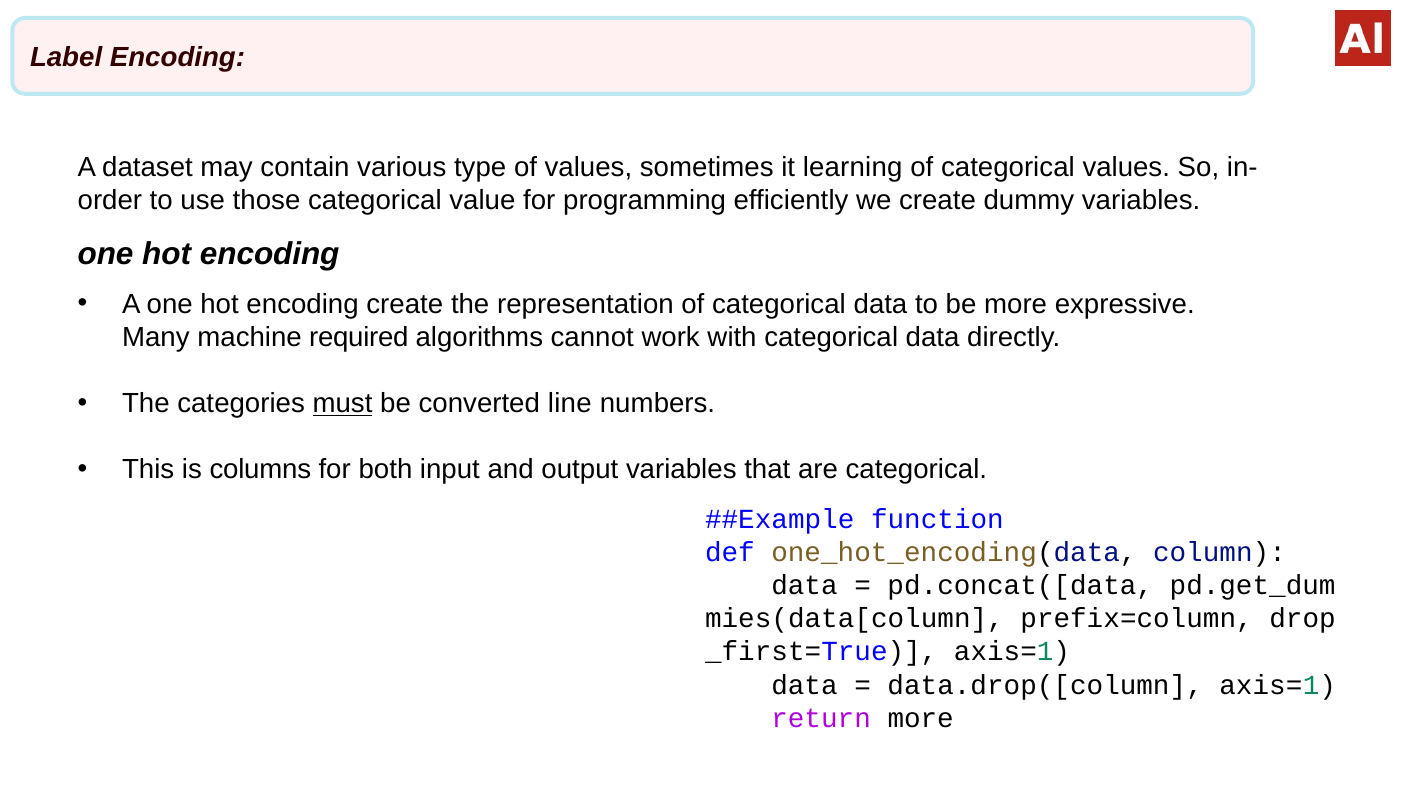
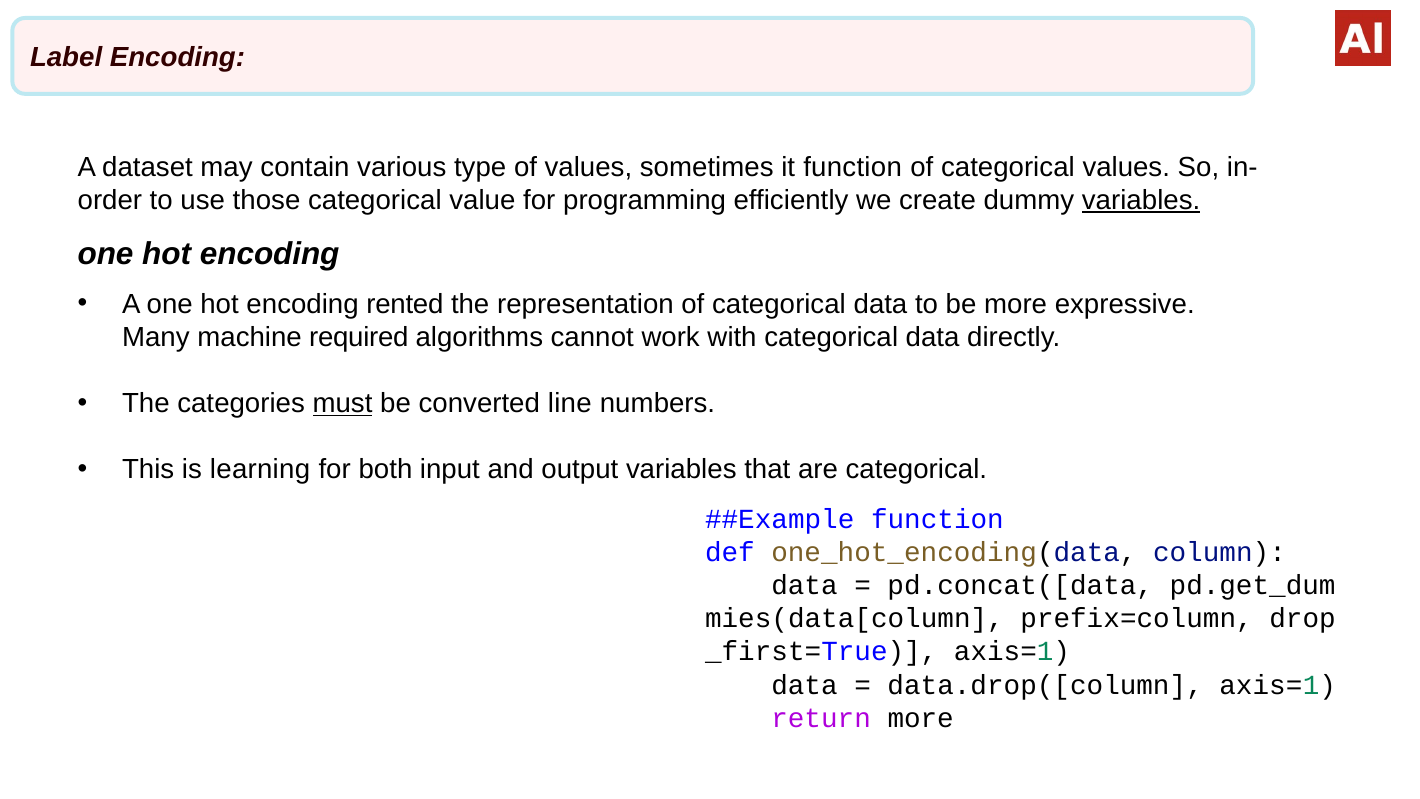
it learning: learning -> function
variables at (1141, 200) underline: none -> present
encoding create: create -> rented
columns: columns -> learning
